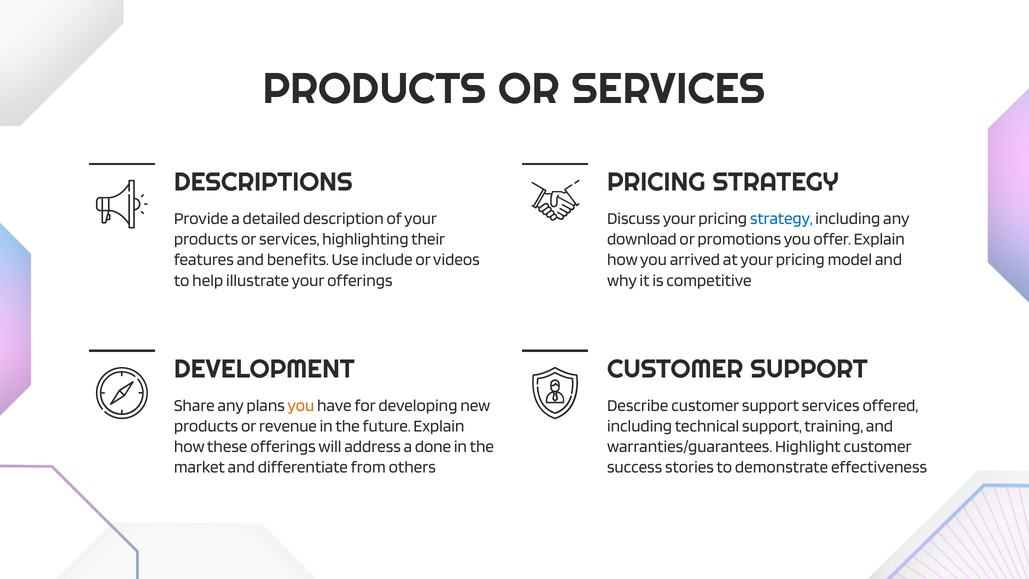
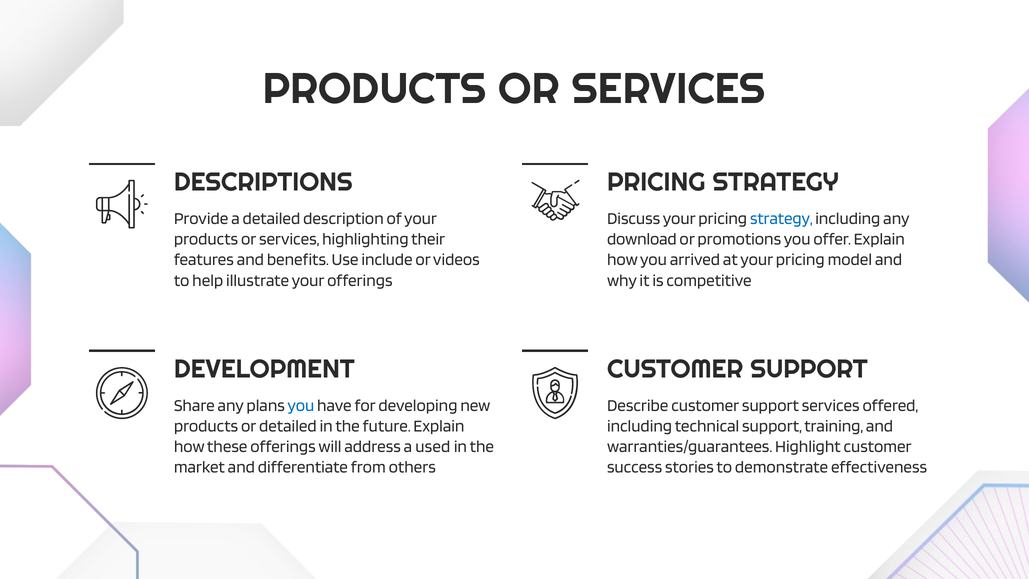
you at (301, 405) colour: orange -> blue
or revenue: revenue -> detailed
done: done -> used
